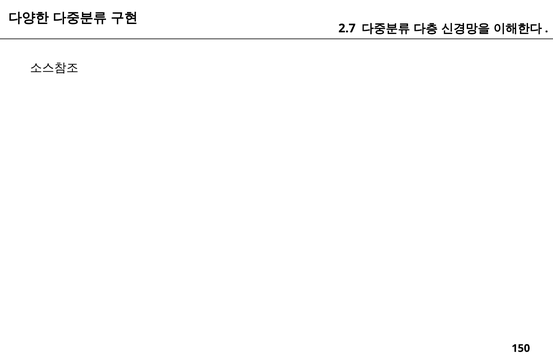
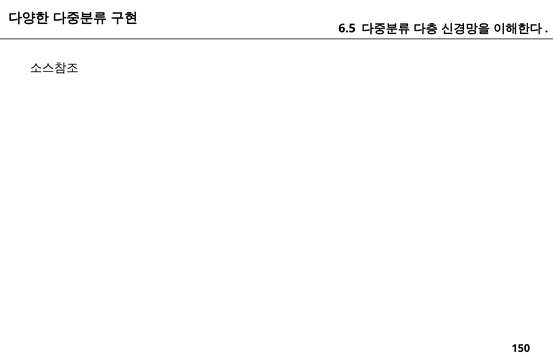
2.7: 2.7 -> 6.5
